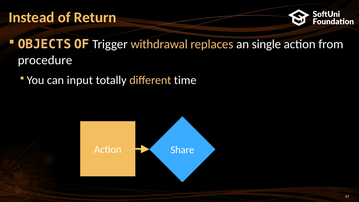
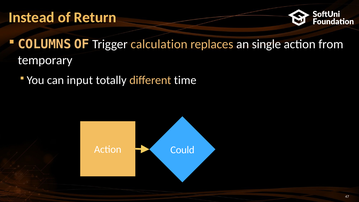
OBJECTS: OBJECTS -> COLUMNS
withdrawal: withdrawal -> calculation
procedure: procedure -> temporary
Share: Share -> Could
